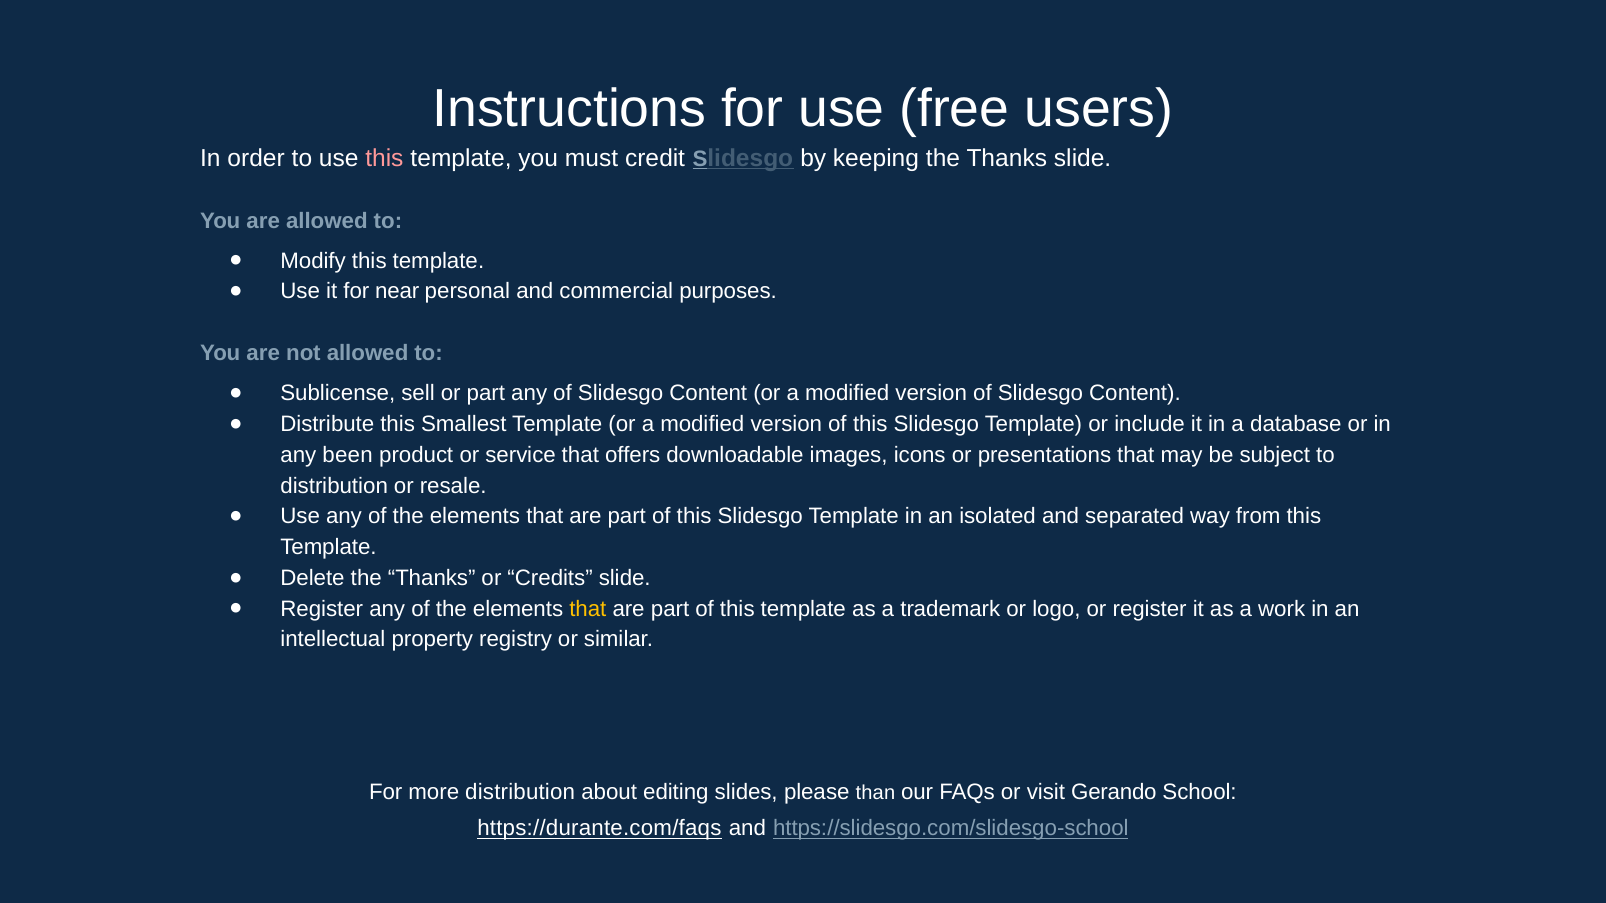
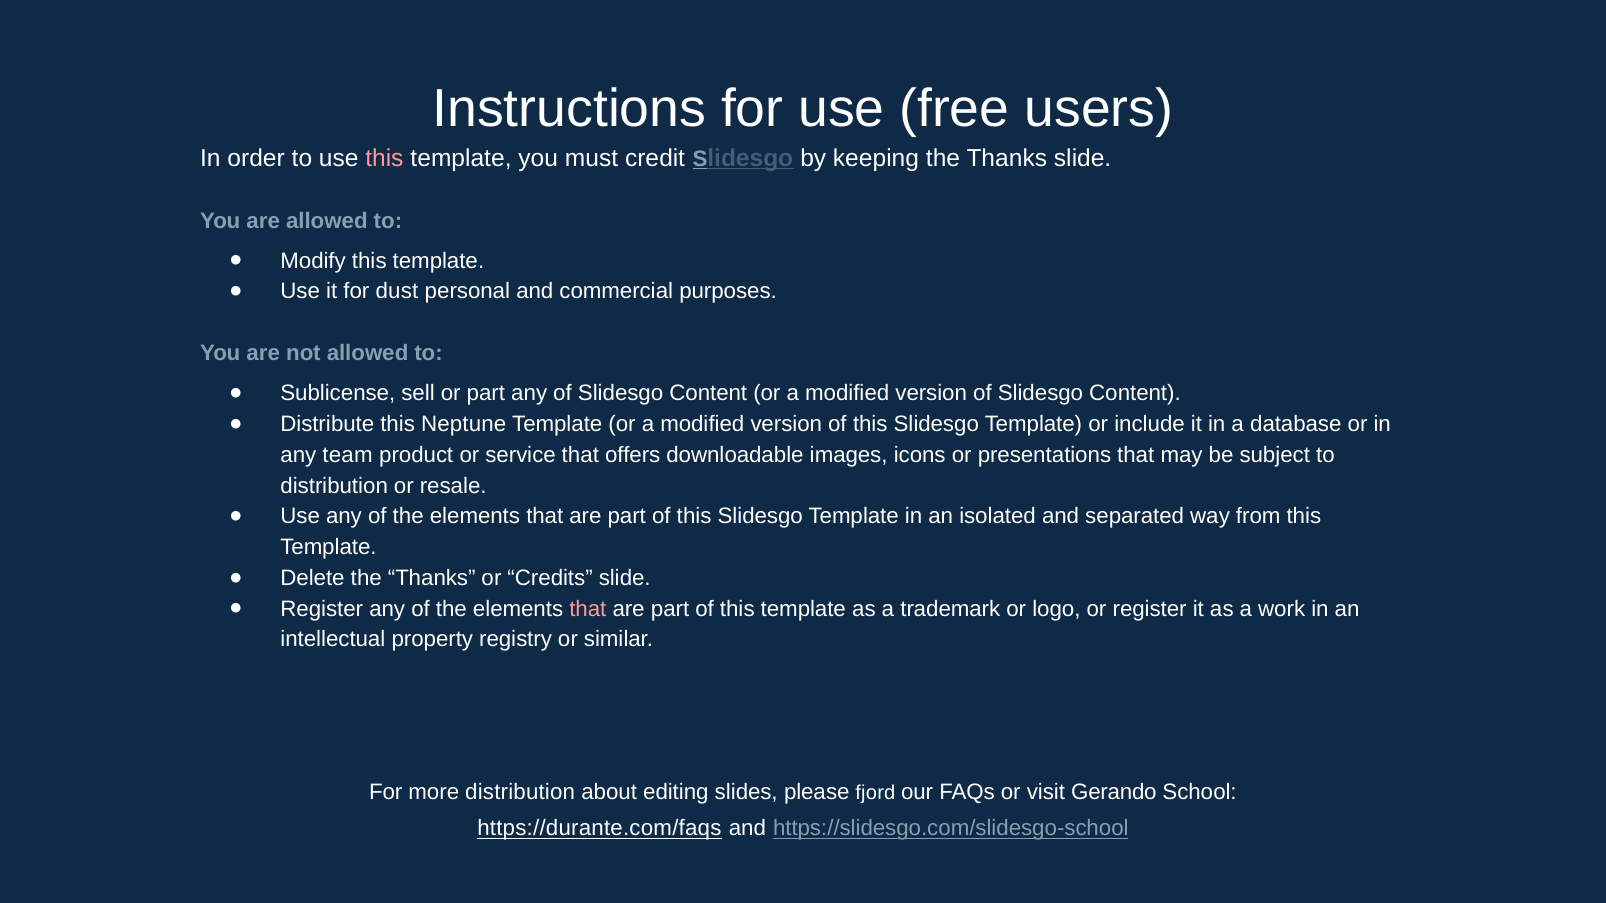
near: near -> dust
Smallest: Smallest -> Neptune
been: been -> team
that at (588, 609) colour: yellow -> pink
than: than -> fjord
